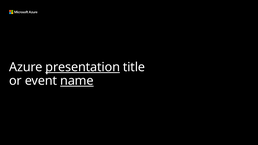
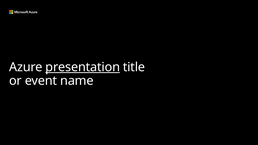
name underline: present -> none
